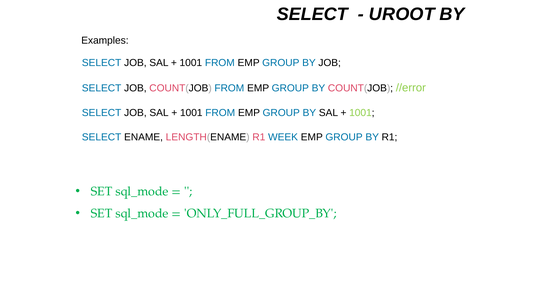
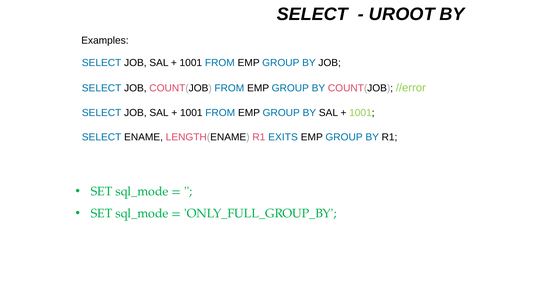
WEEK: WEEK -> EXITS
